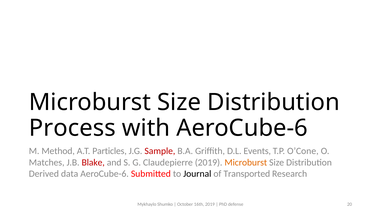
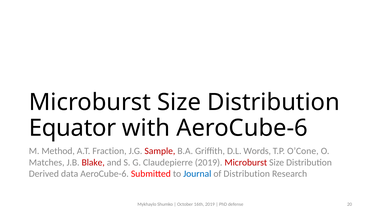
Process: Process -> Equator
Particles: Particles -> Fraction
Events: Events -> Words
Microburst at (246, 163) colour: orange -> red
Journal colour: black -> blue
of Transported: Transported -> Distribution
